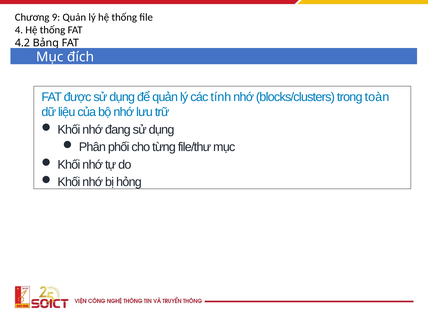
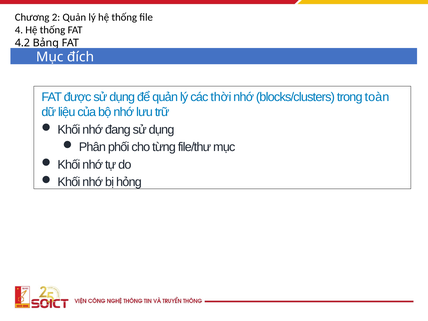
9: 9 -> 2
tính: tính -> thời
